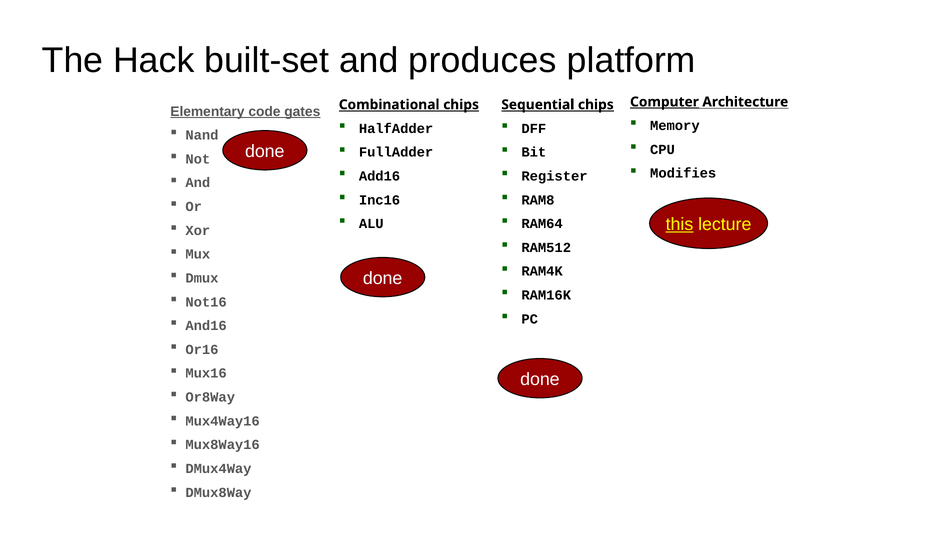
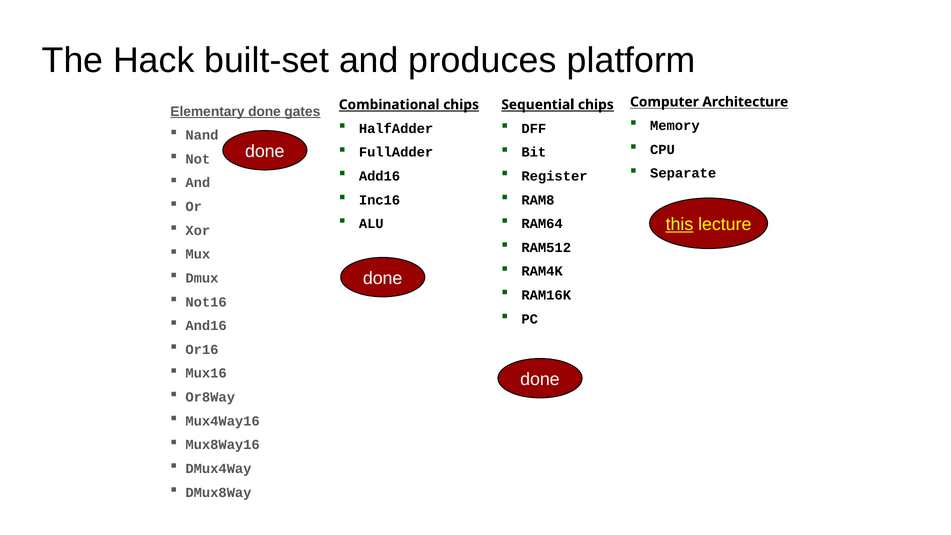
Computer underline: present -> none
Elementary code: code -> done
Modifies: Modifies -> Separate
